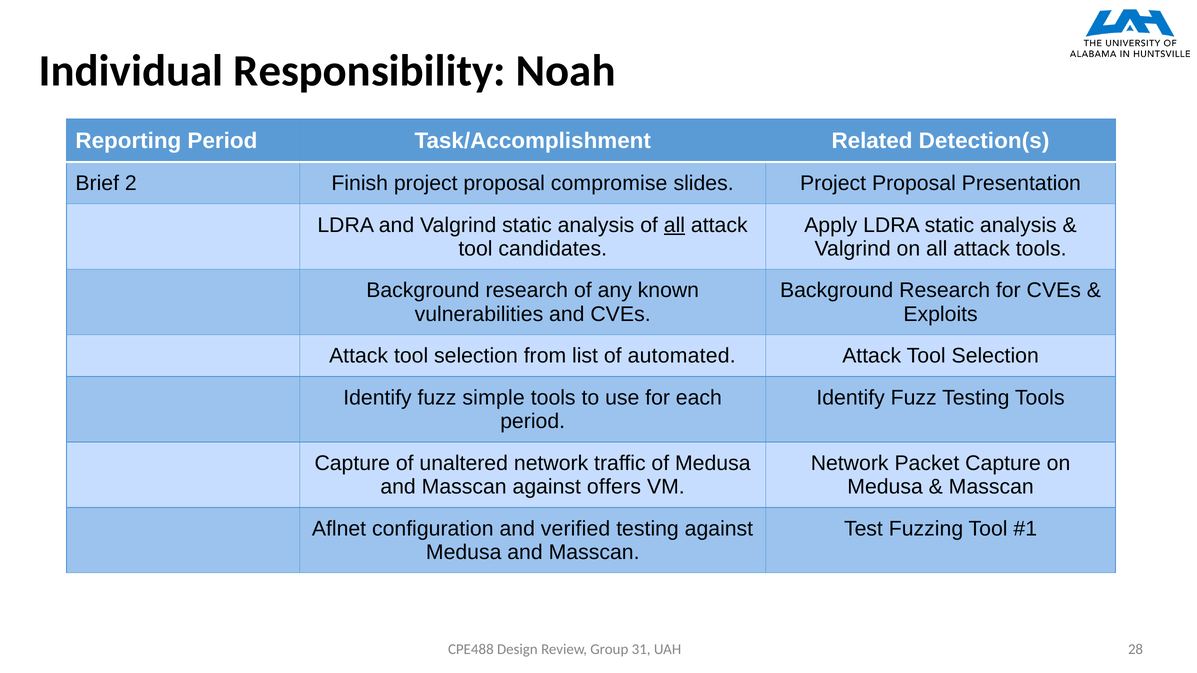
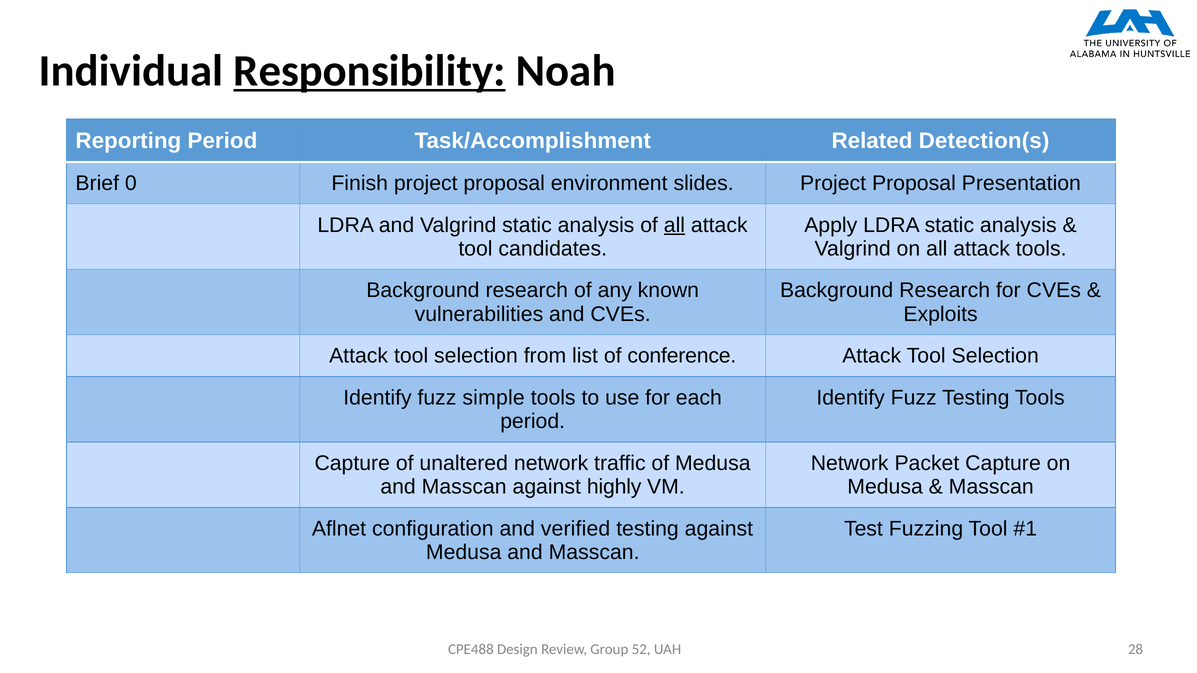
Responsibility underline: none -> present
2: 2 -> 0
compromise: compromise -> environment
automated: automated -> conference
offers: offers -> highly
31: 31 -> 52
